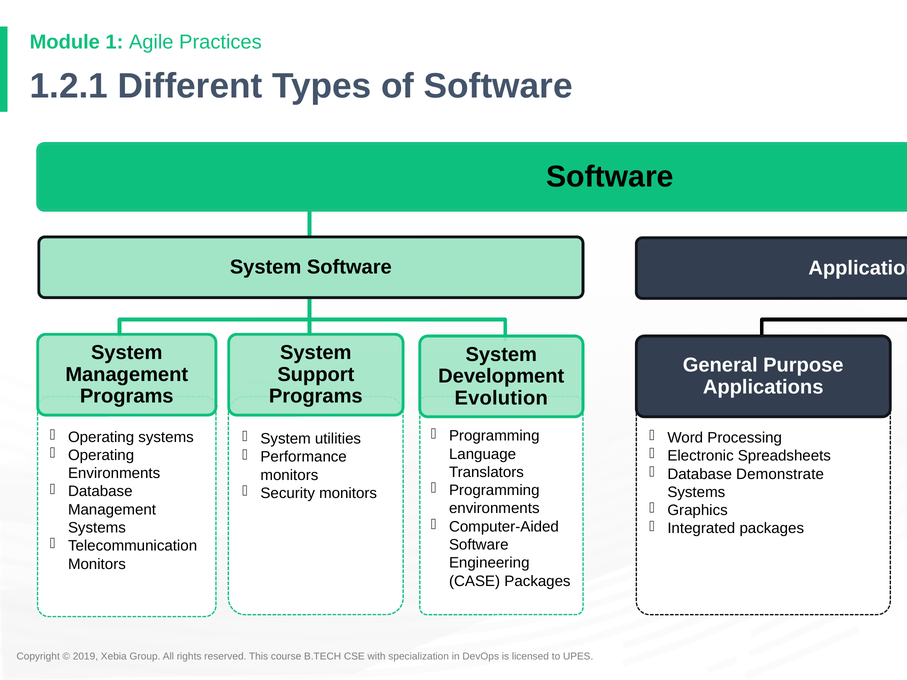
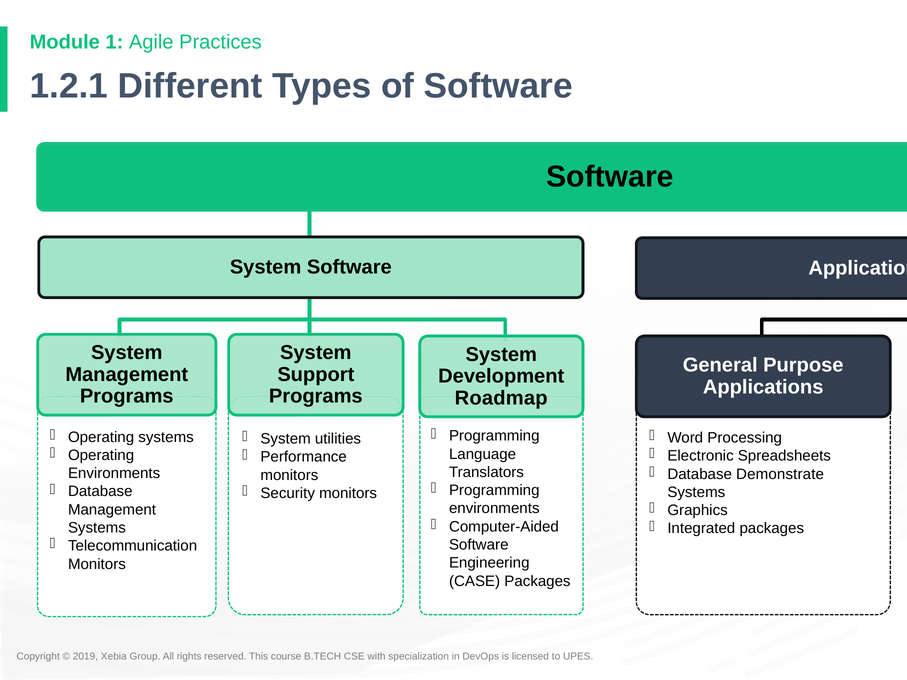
Evolution: Evolution -> Roadmap
